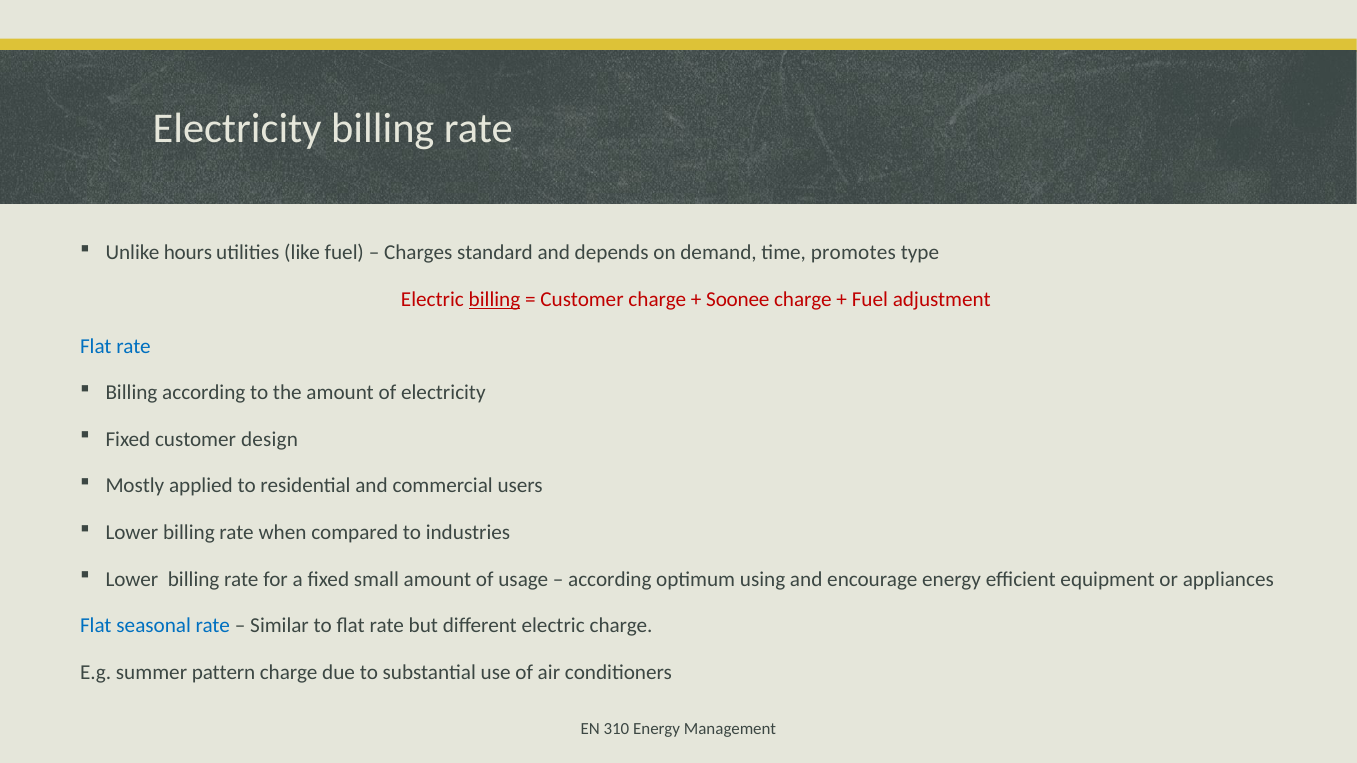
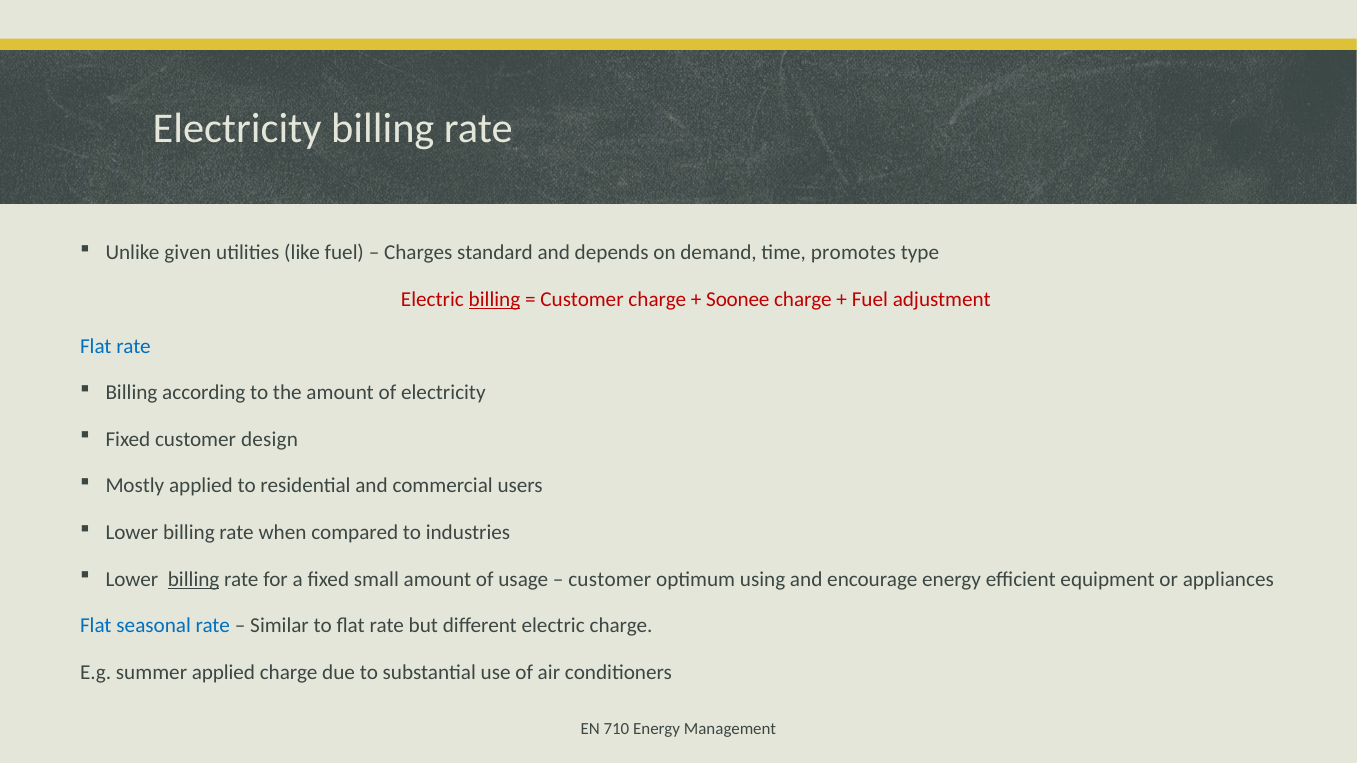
hours: hours -> given
billing at (194, 579) underline: none -> present
according at (610, 579): according -> customer
summer pattern: pattern -> applied
310: 310 -> 710
